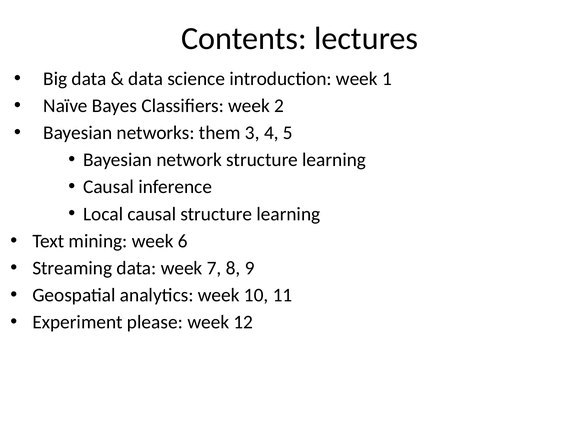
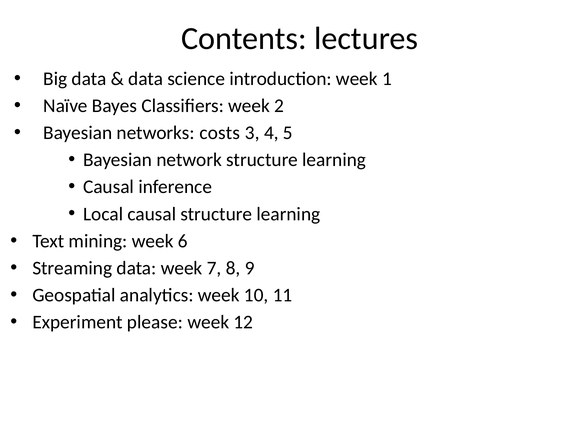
them: them -> costs
